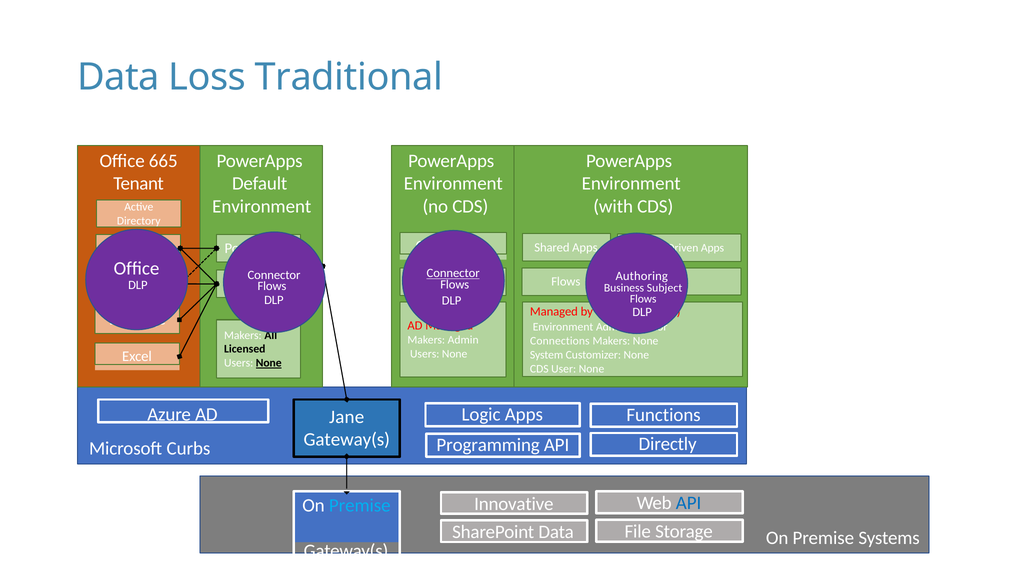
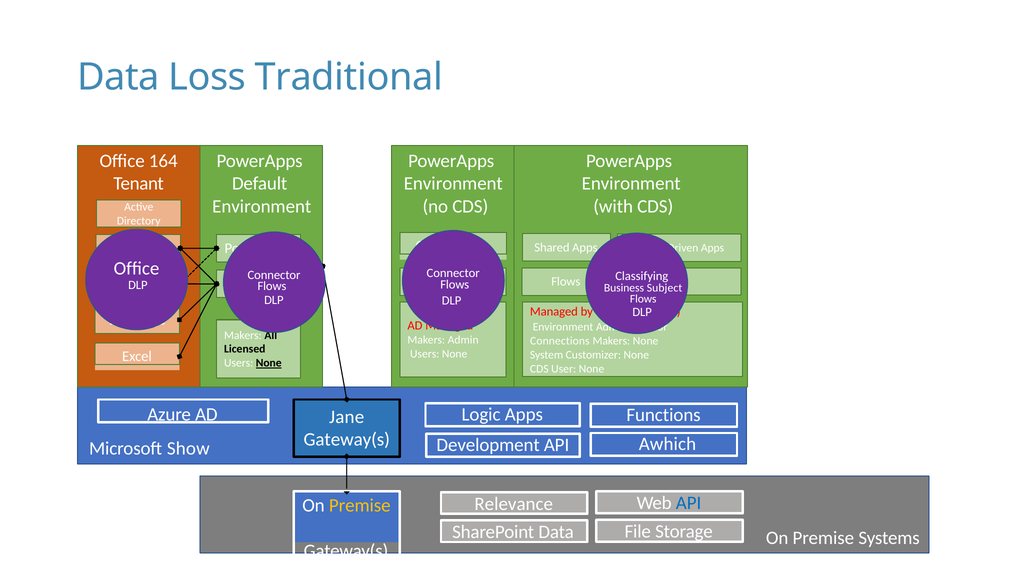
665: 665 -> 164
Connector at (453, 273) underline: present -> none
Authoring: Authoring -> Classifying
Directly: Directly -> Awhich
Programming: Programming -> Development
Curbs: Curbs -> Show
Innovative: Innovative -> Relevance
Premise at (360, 506) colour: light blue -> yellow
